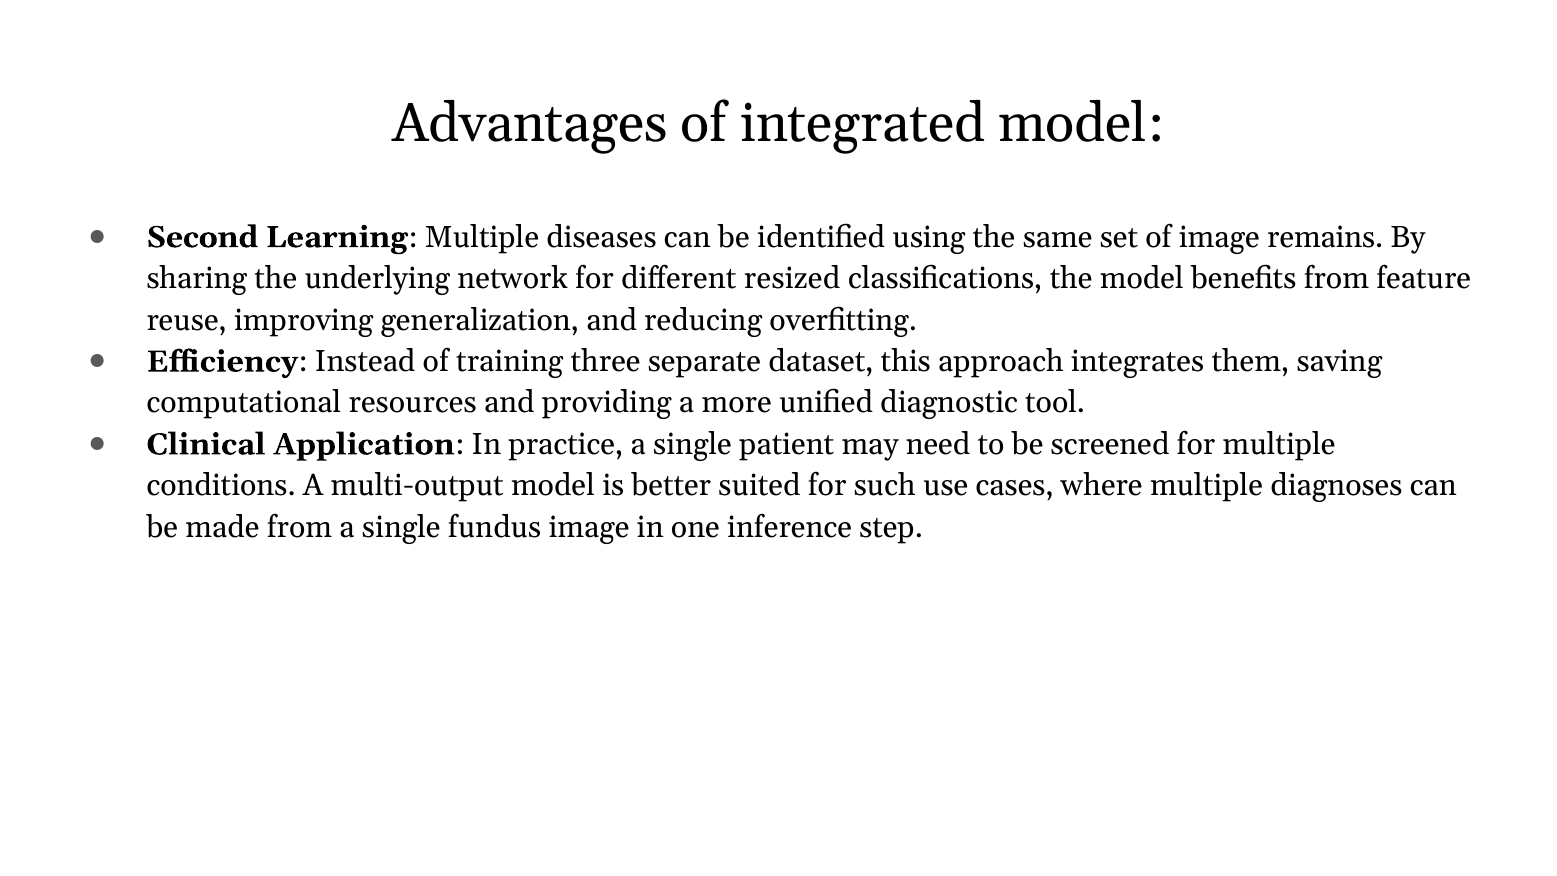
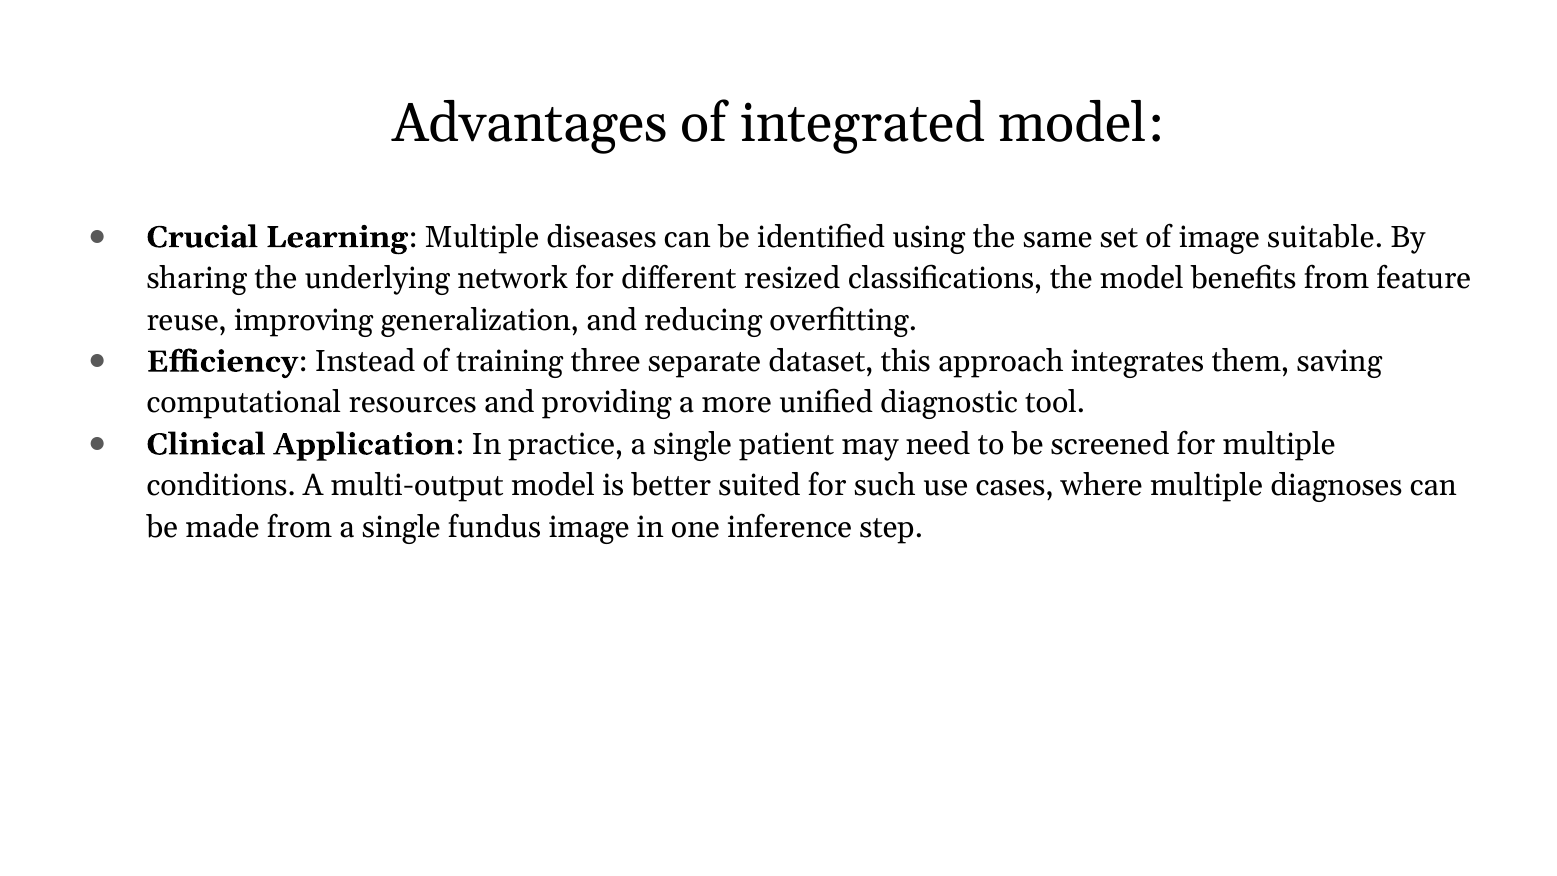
Second: Second -> Crucial
remains: remains -> suitable
